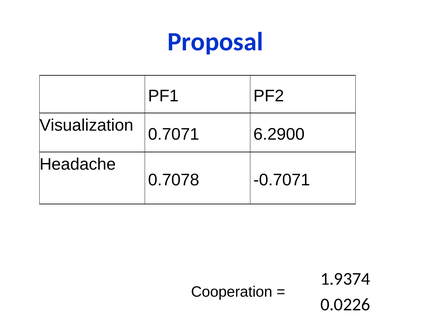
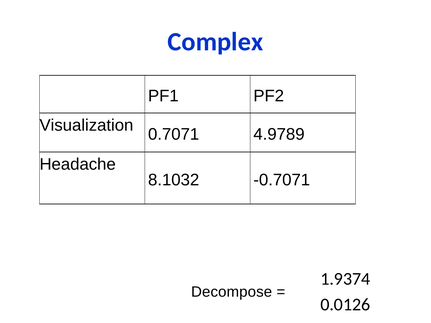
Proposal: Proposal -> Complex
6.2900: 6.2900 -> 4.9789
0.7078: 0.7078 -> 8.1032
Cooperation: Cooperation -> Decompose
0.0226: 0.0226 -> 0.0126
